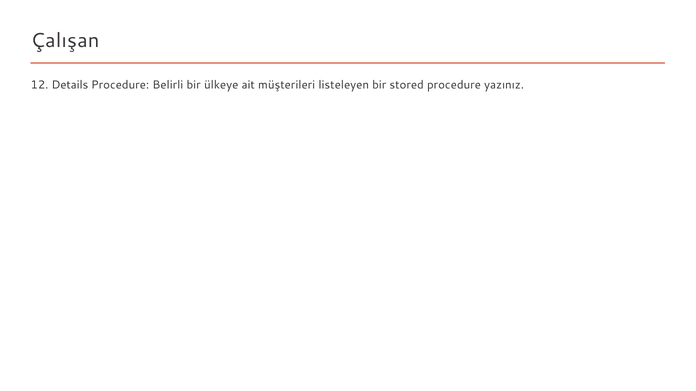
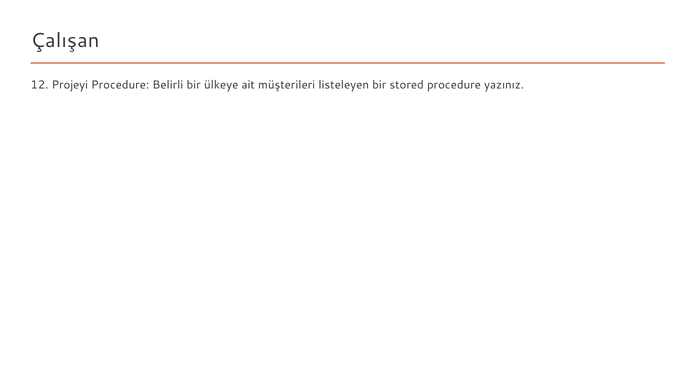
Details: Details -> Projeyi
